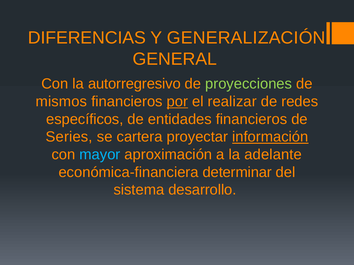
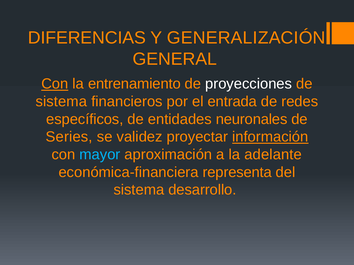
Con at (55, 84) underline: none -> present
autorregresivo: autorregresivo -> entrenamiento
proyecciones colour: light green -> white
mismos at (61, 102): mismos -> sistema
por underline: present -> none
realizar: realizar -> entrada
entidades financieros: financieros -> neuronales
cartera: cartera -> validez
determinar: determinar -> representa
